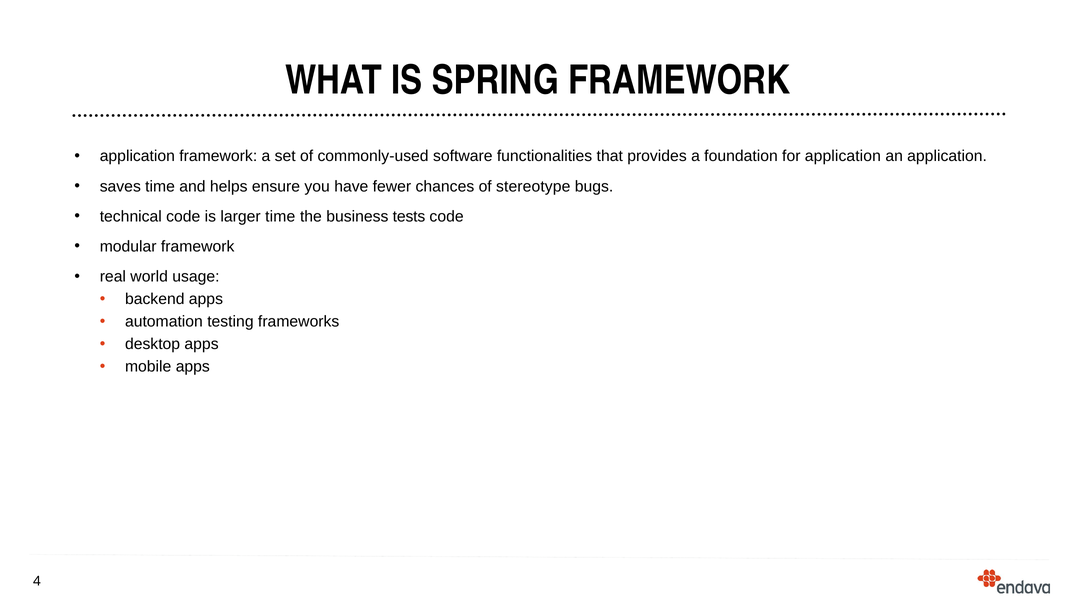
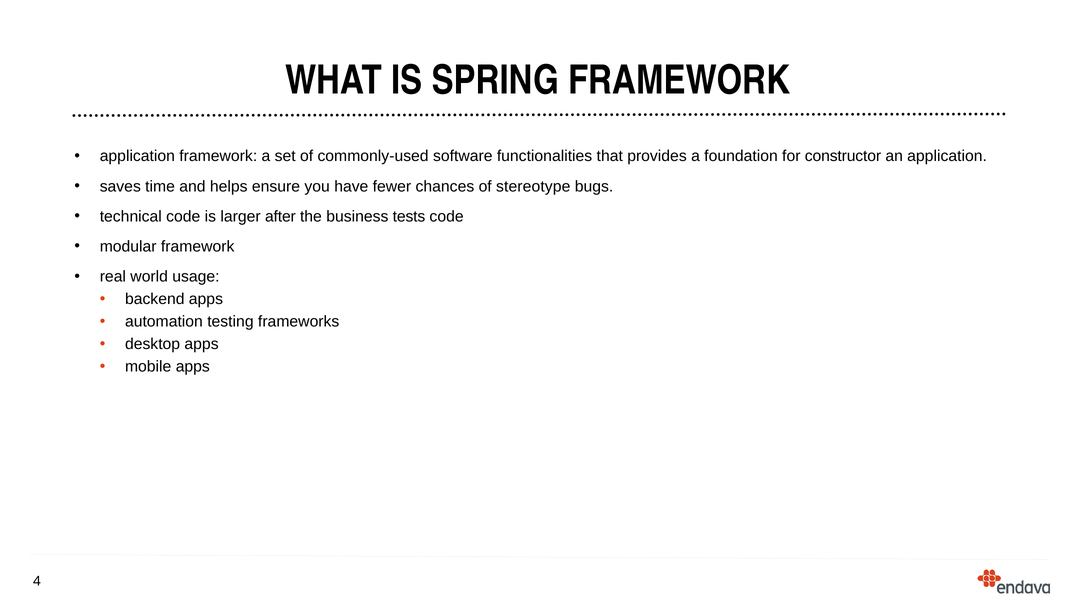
for application: application -> constructor
larger time: time -> after
